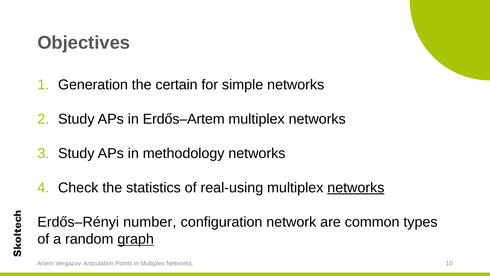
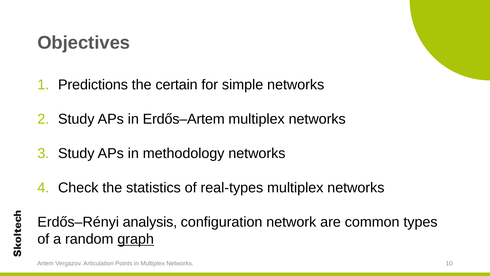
Generation: Generation -> Predictions
real-using: real-using -> real-types
networks at (356, 187) underline: present -> none
number: number -> analysis
